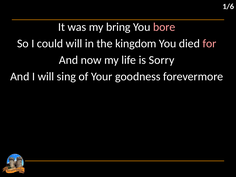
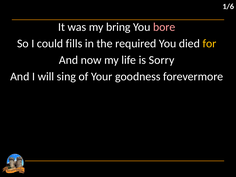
could will: will -> fills
kingdom: kingdom -> required
for colour: pink -> yellow
